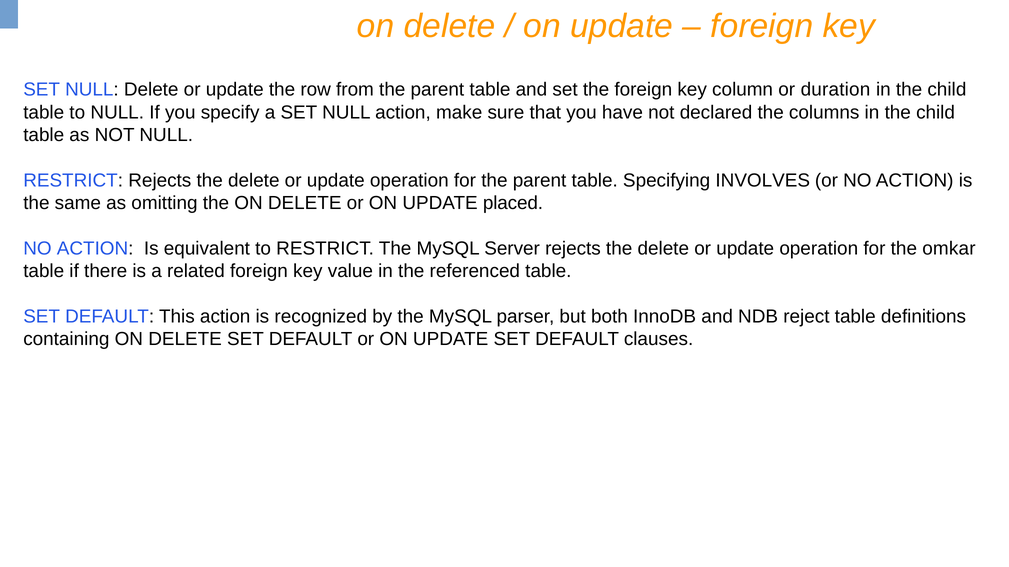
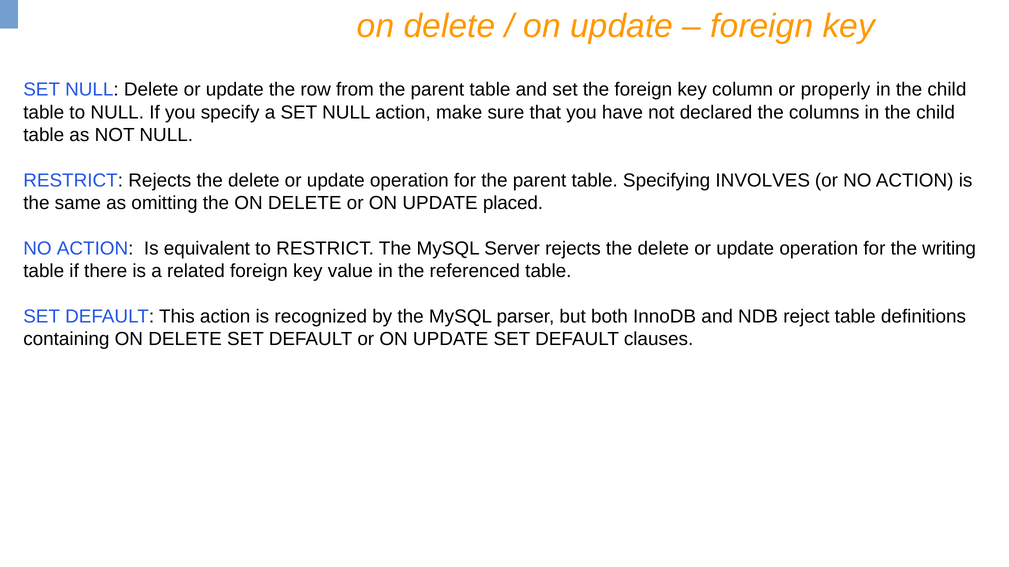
duration: duration -> properly
omkar: omkar -> writing
